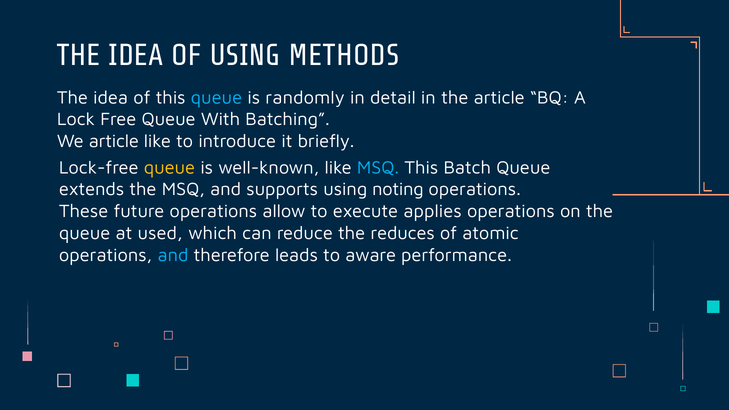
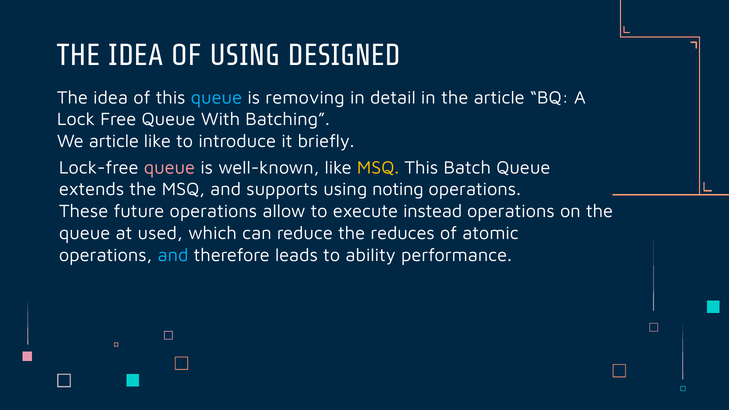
METHODS: METHODS -> DESIGNED
randomly: randomly -> removing
queue at (169, 168) colour: yellow -> pink
MSQ at (378, 168) colour: light blue -> yellow
applies: applies -> instead
aware: aware -> ability
